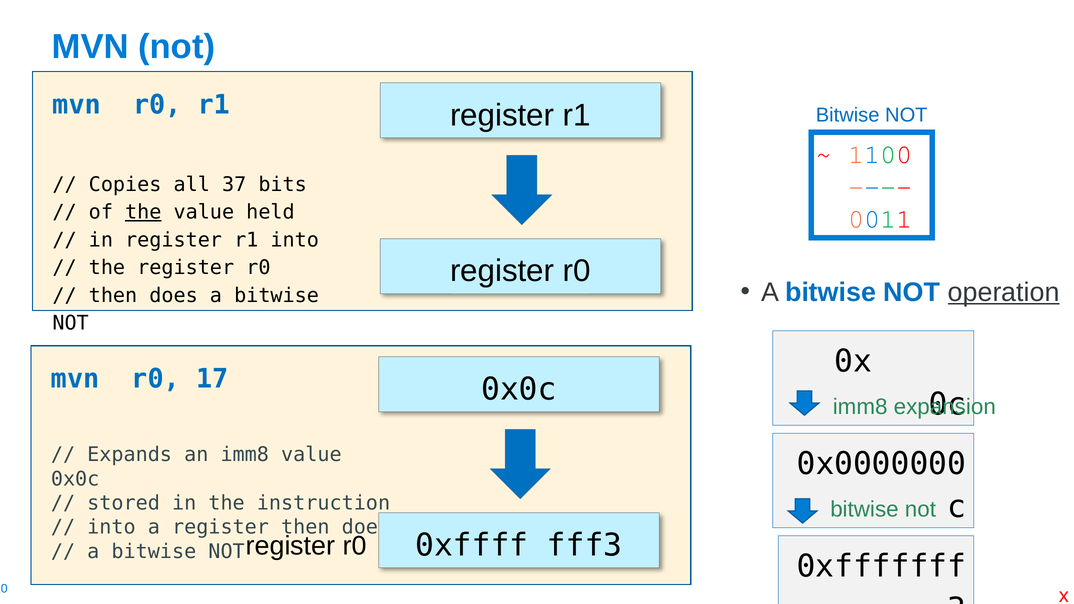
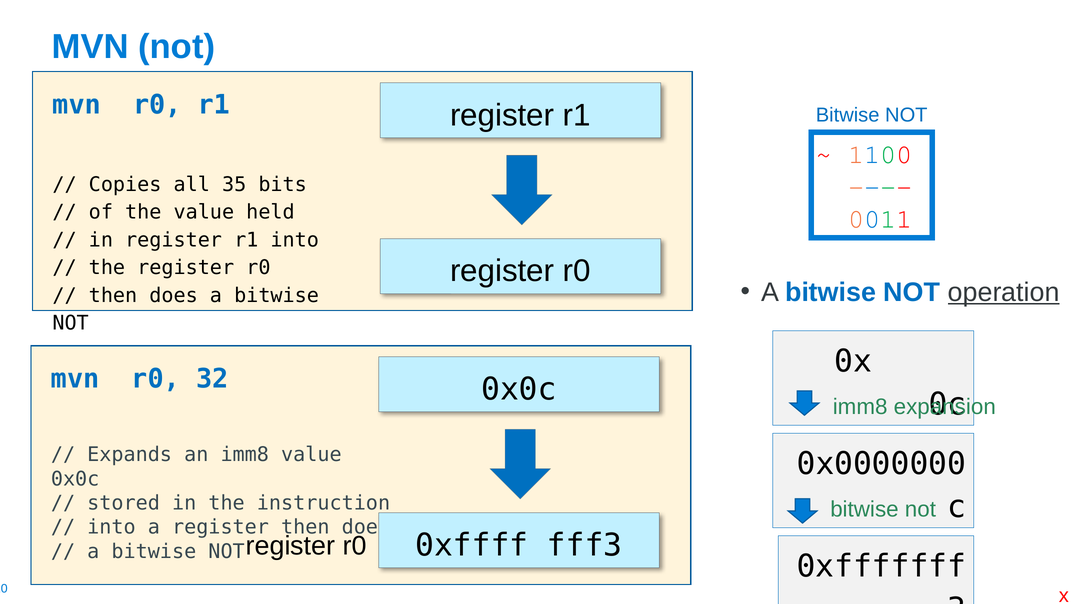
37: 37 -> 35
the at (143, 212) underline: present -> none
17: 17 -> 32
